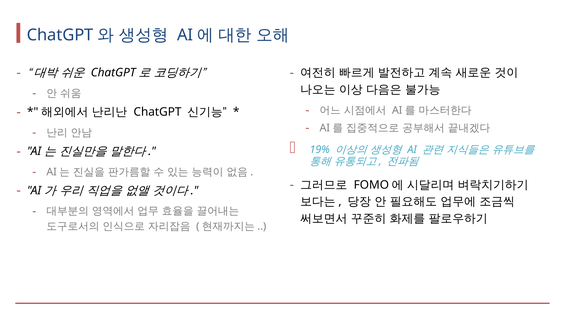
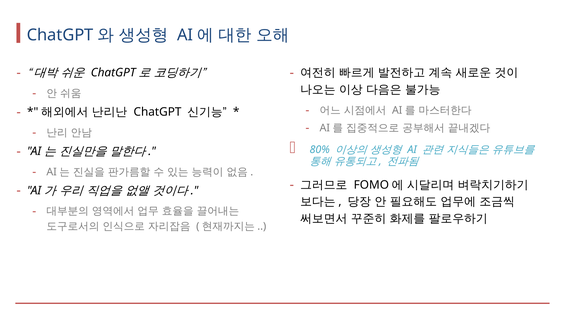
19%: 19% -> 80%
